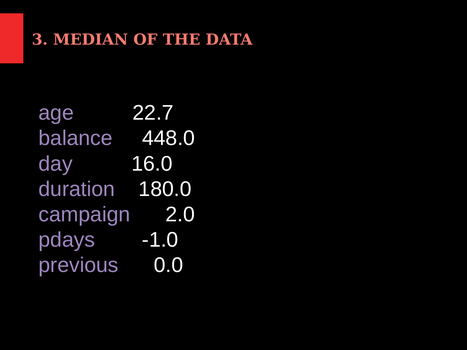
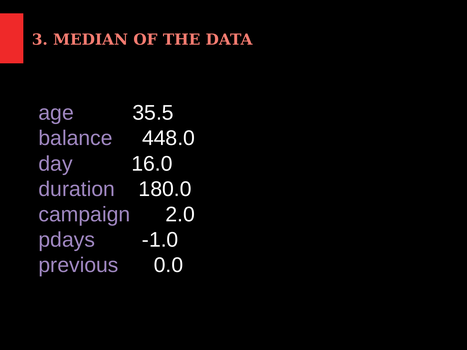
22.7: 22.7 -> 35.5
